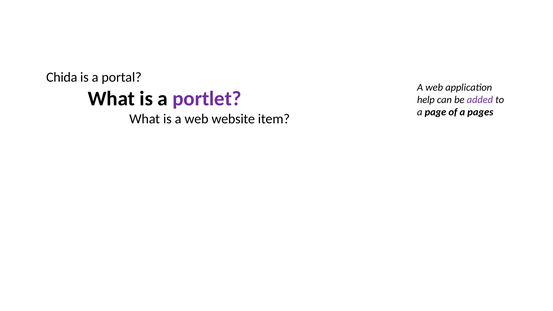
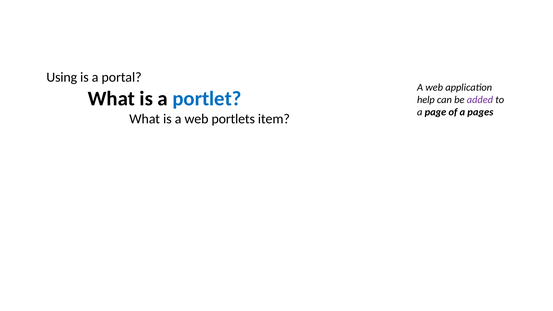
Chida: Chida -> Using
portlet colour: purple -> blue
website: website -> portlets
